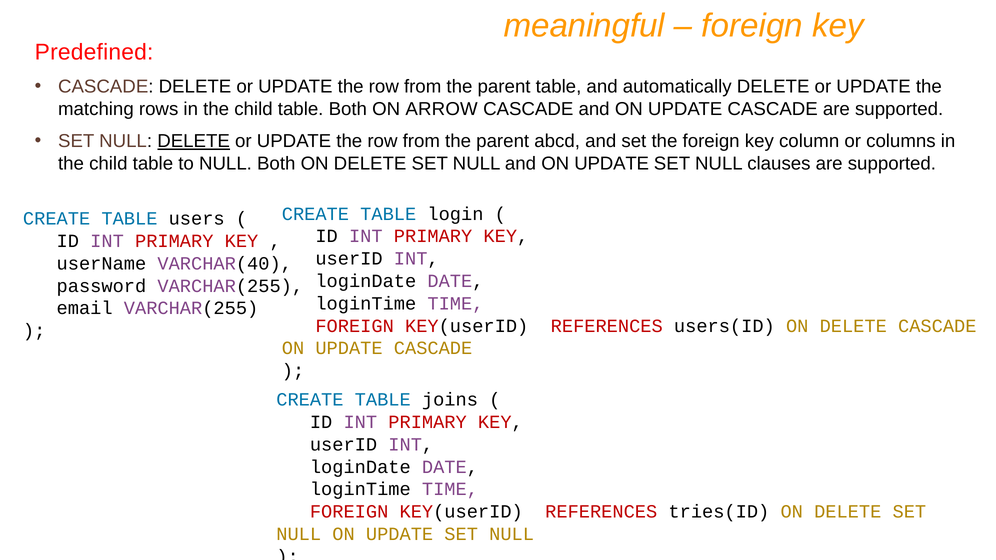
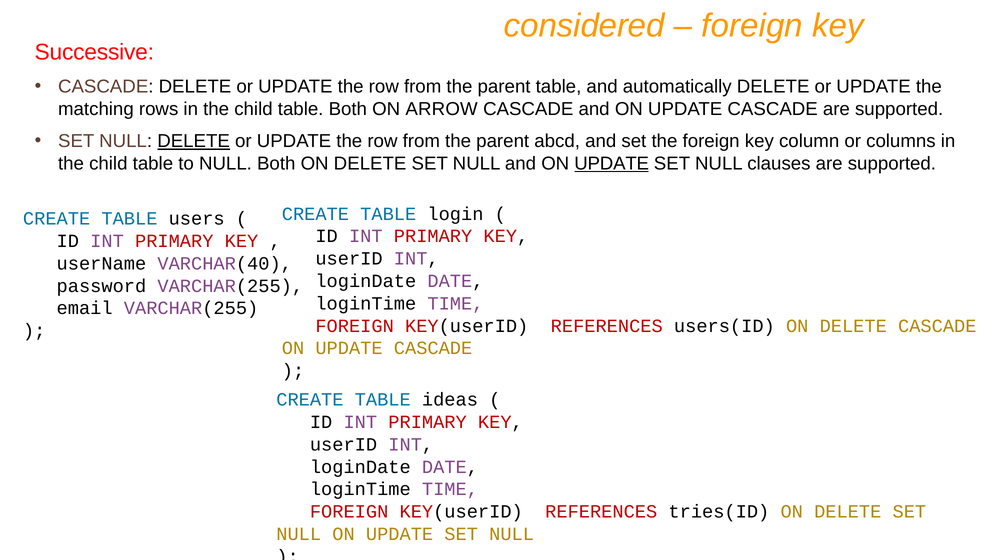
meaningful: meaningful -> considered
Predefined: Predefined -> Successive
UPDATE at (612, 164) underline: none -> present
joins: joins -> ideas
